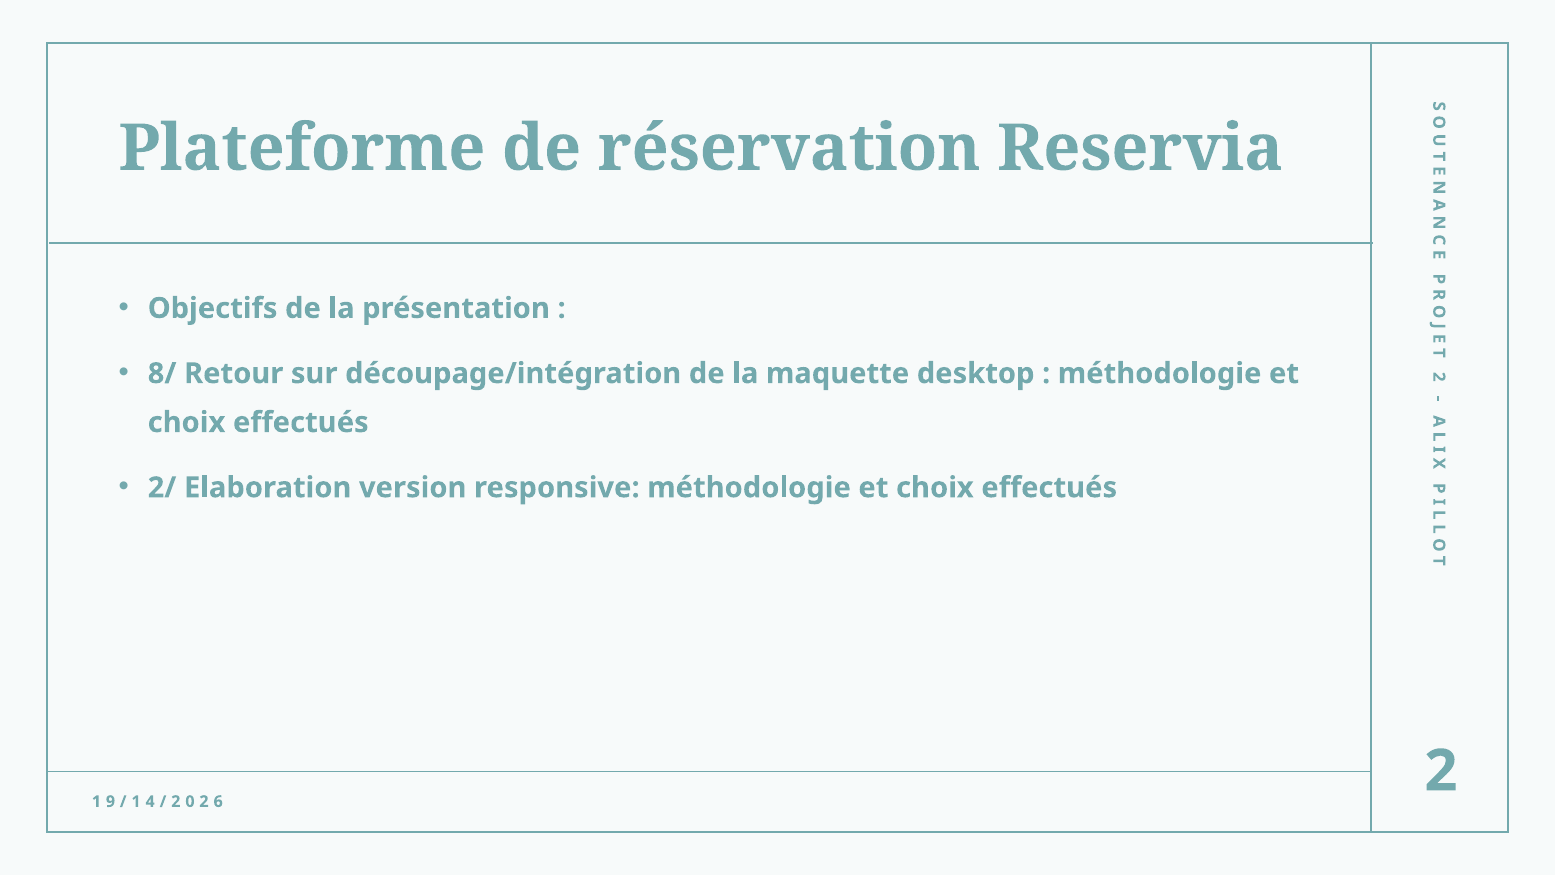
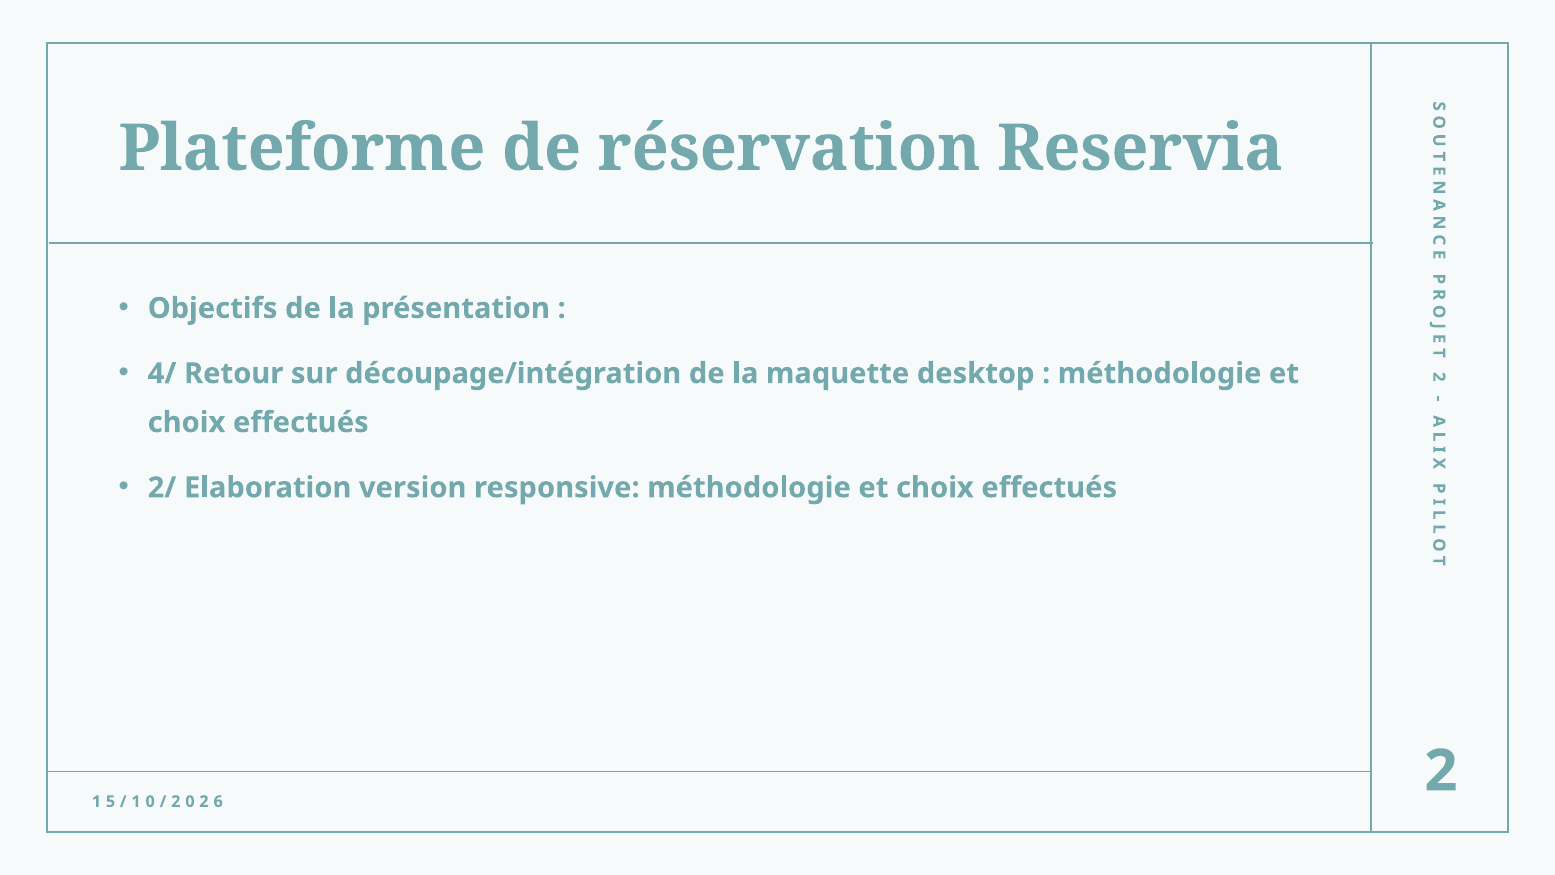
8/: 8/ -> 4/
9: 9 -> 5
4 at (150, 801): 4 -> 0
